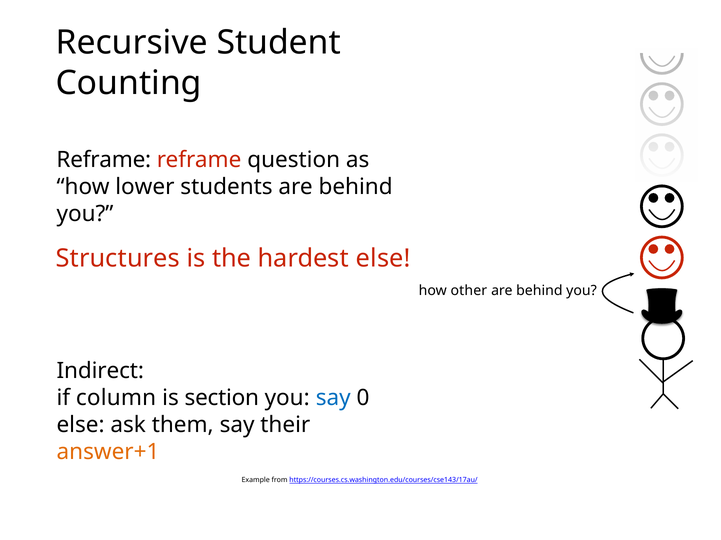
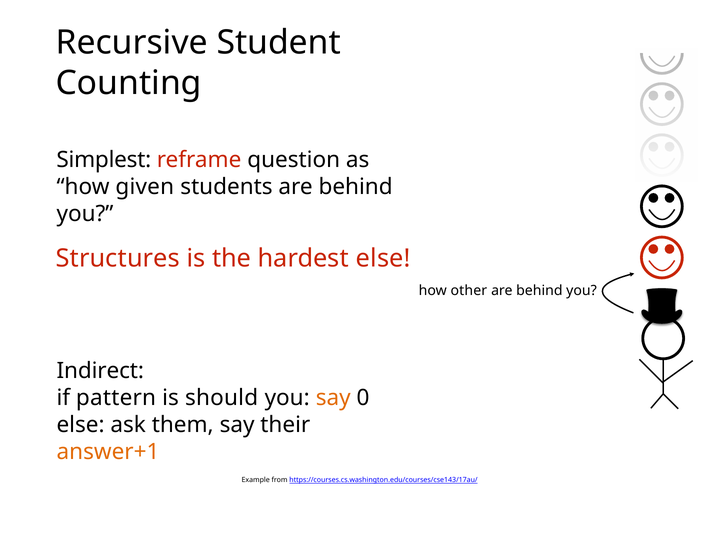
Reframe at (104, 160): Reframe -> Simplest
lower: lower -> given
column: column -> pattern
section: section -> should
say at (333, 398) colour: blue -> orange
